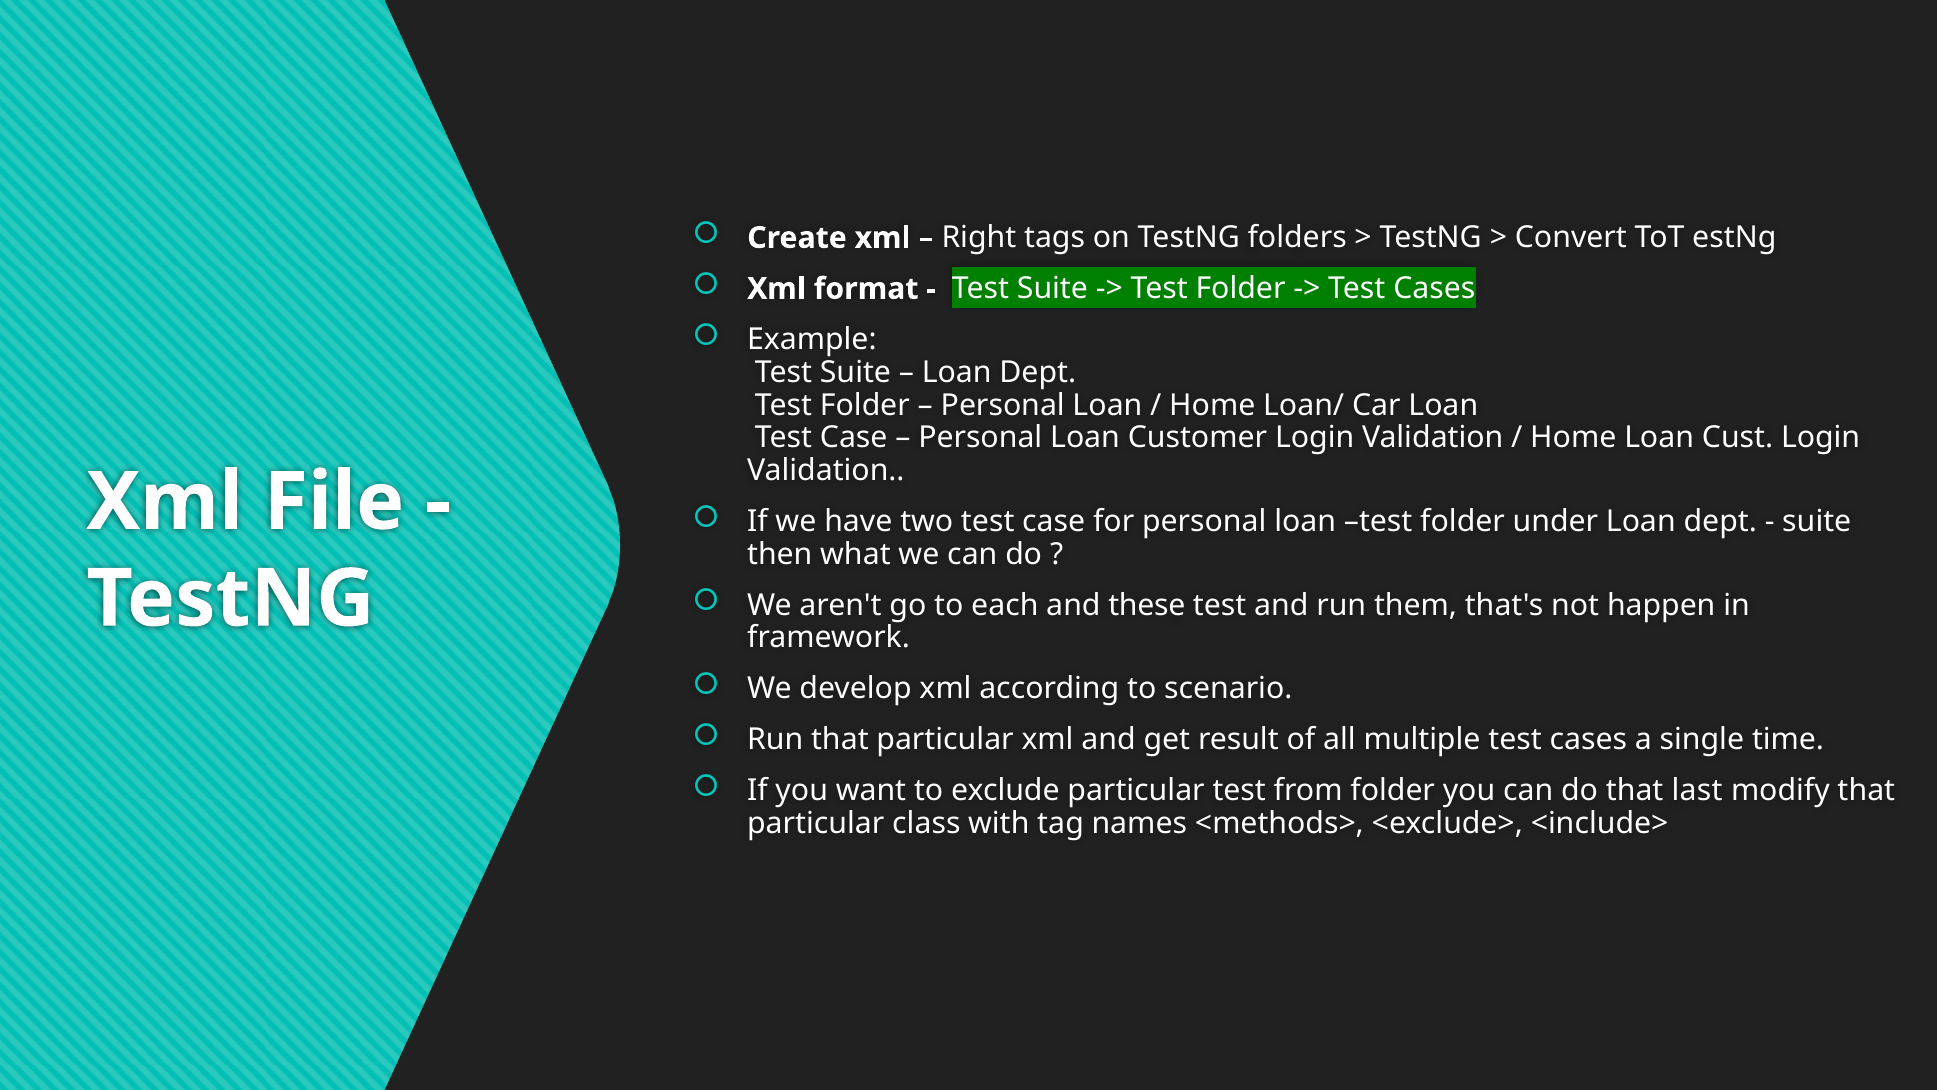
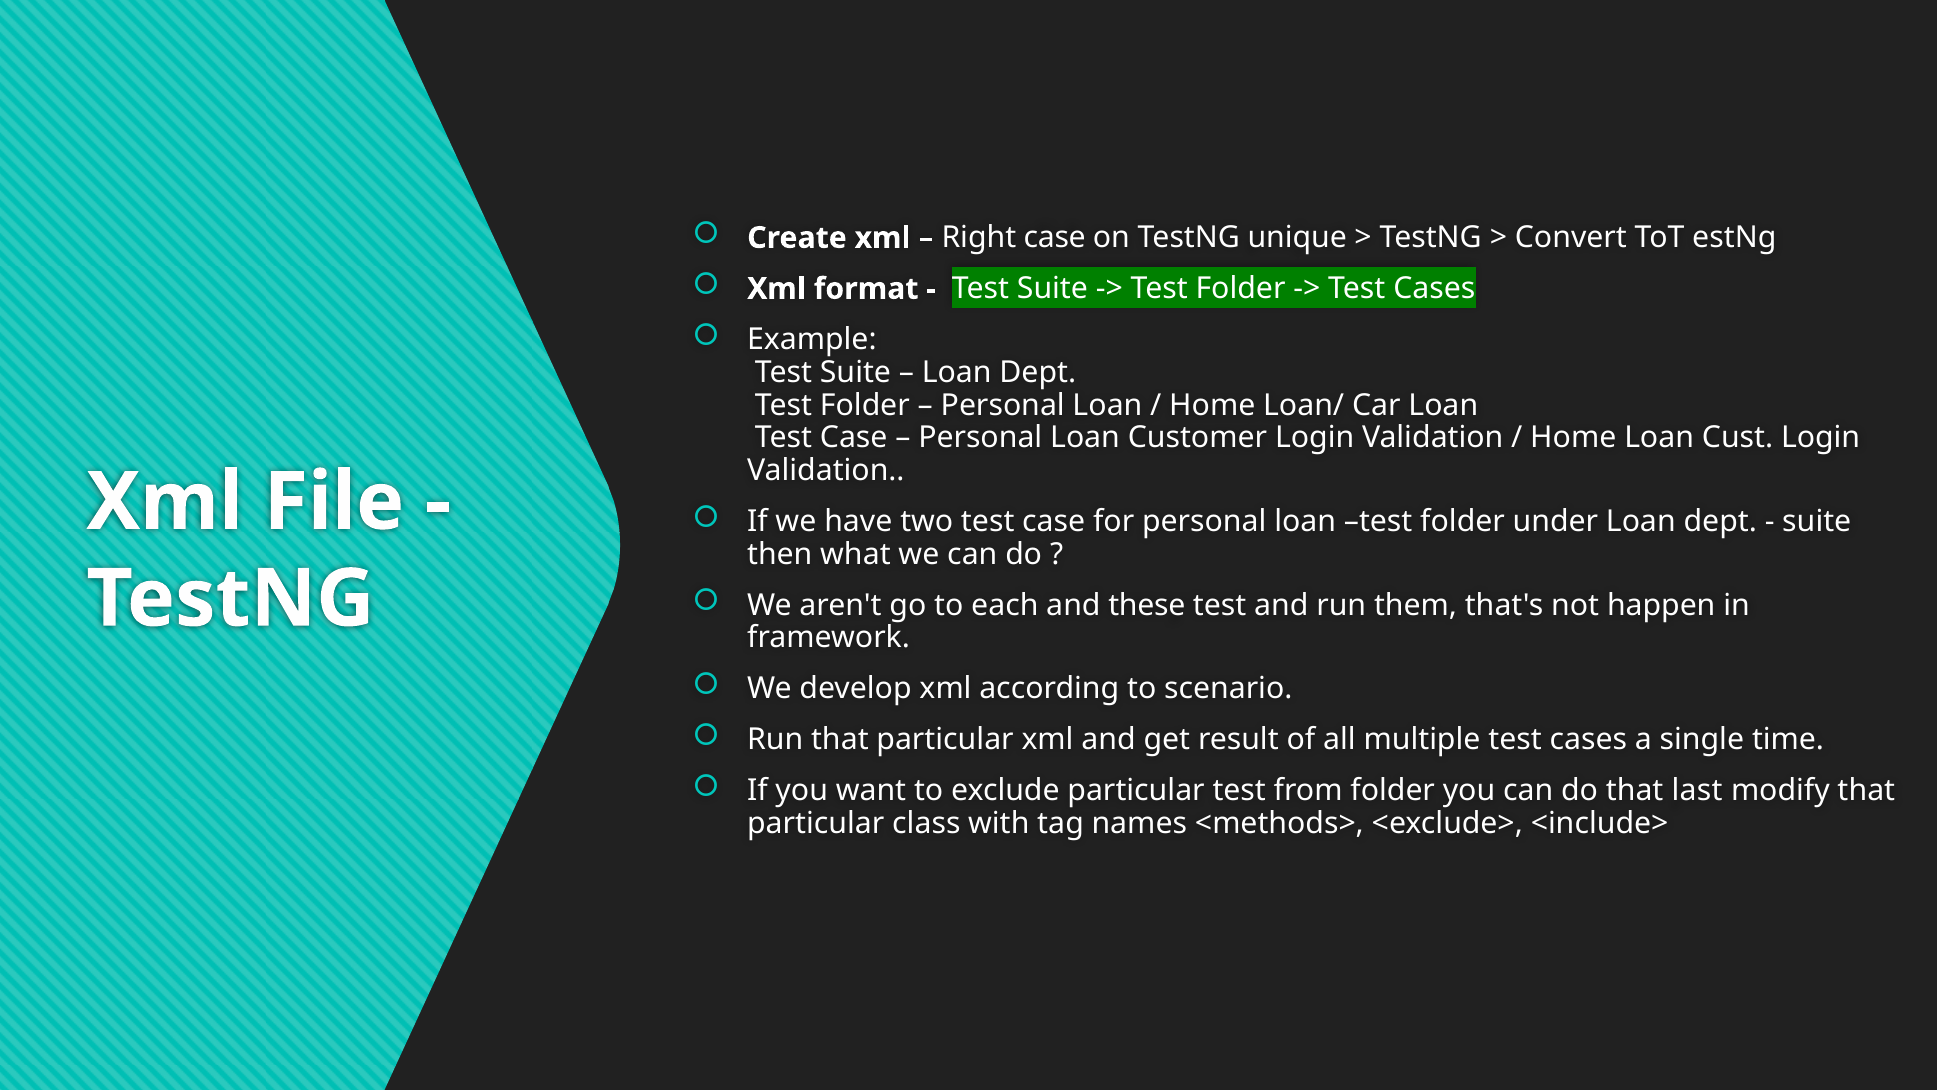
Right tags: tags -> case
folders: folders -> unique
